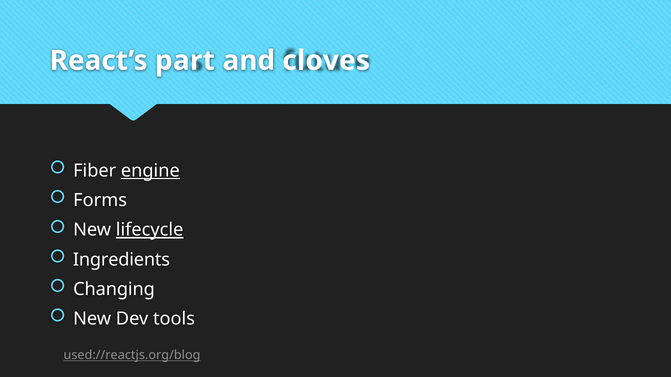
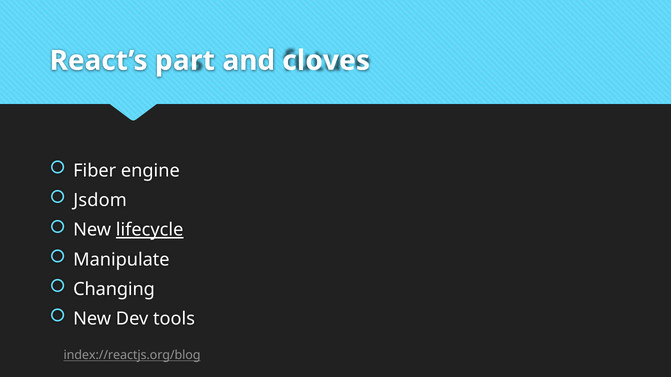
engine underline: present -> none
Forms: Forms -> Jsdom
Ingredients: Ingredients -> Manipulate
used://reactjs.org/blog: used://reactjs.org/blog -> index://reactjs.org/blog
